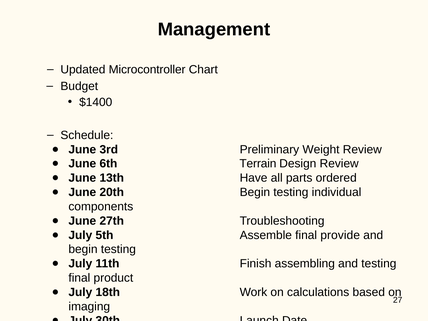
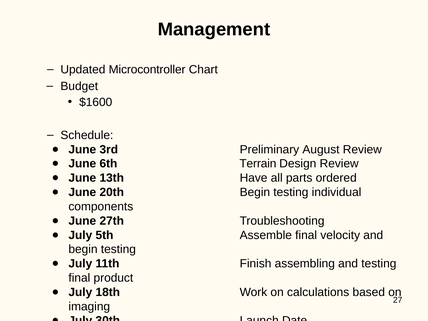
$1400: $1400 -> $1600
Preliminary Weight: Weight -> August
provide: provide -> velocity
